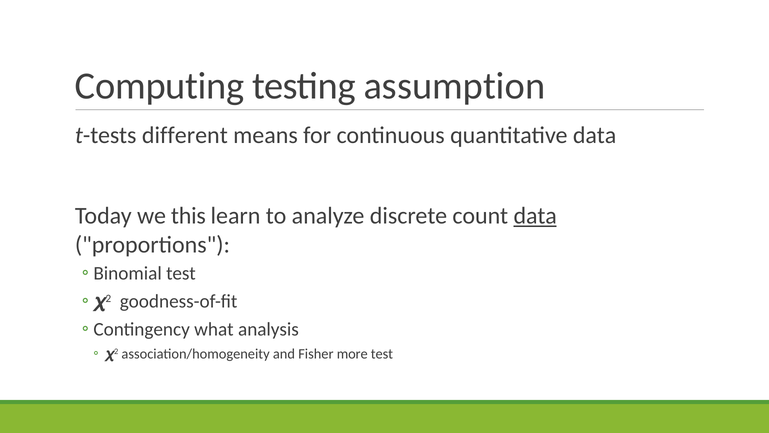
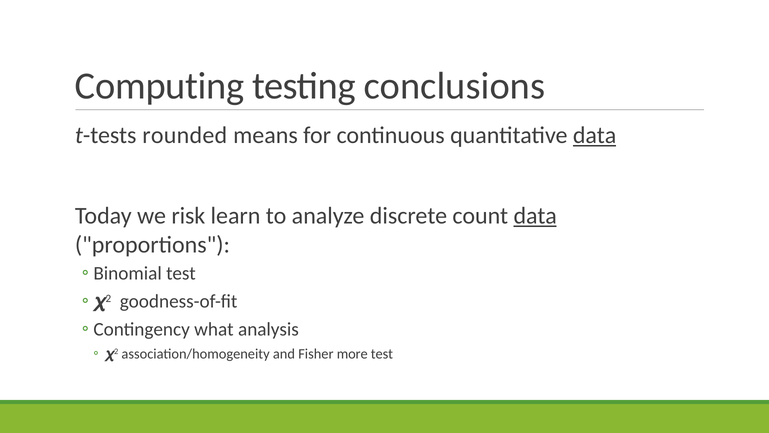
assumption: assumption -> conclusions
different: different -> rounded
data at (595, 135) underline: none -> present
this: this -> risk
